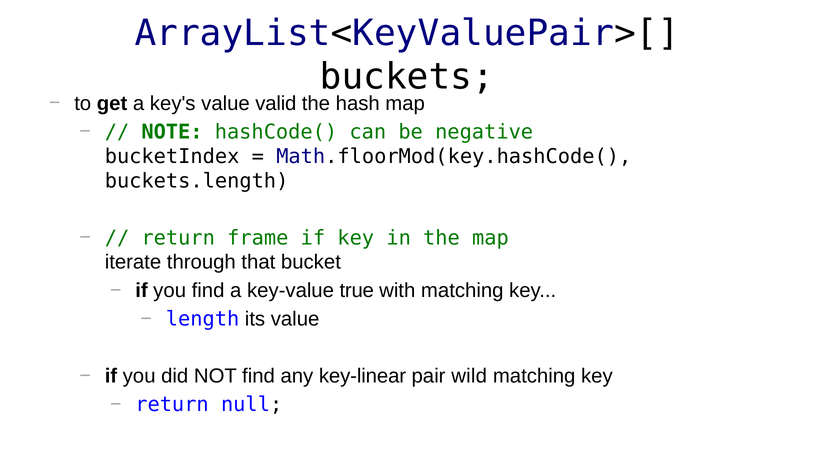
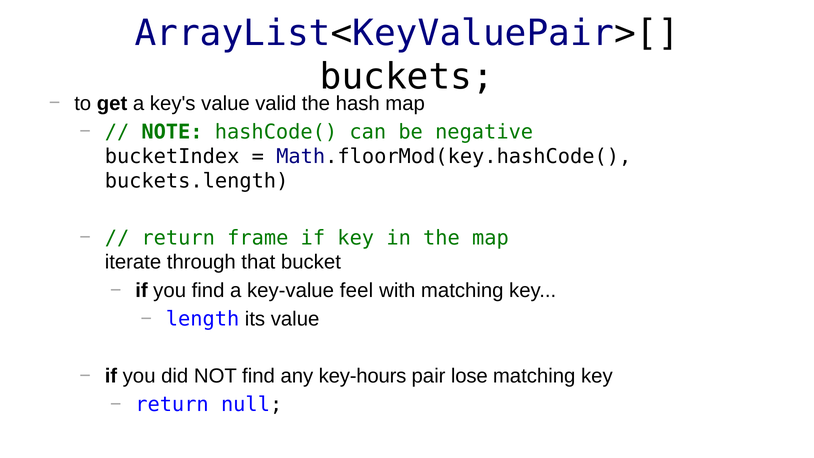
true: true -> feel
key-linear: key-linear -> key-hours
wild: wild -> lose
